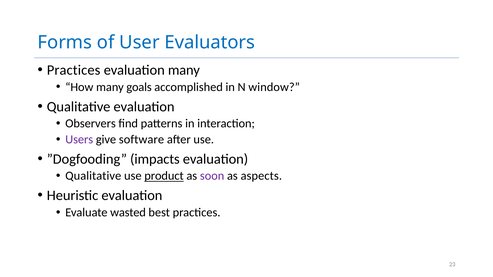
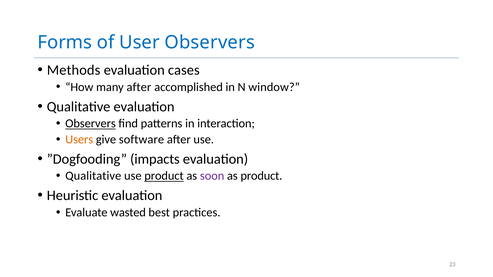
User Evaluators: Evaluators -> Observers
Practices at (74, 70): Practices -> Methods
evaluation many: many -> cases
many goals: goals -> after
Observers at (91, 124) underline: none -> present
Users colour: purple -> orange
as aspects: aspects -> product
